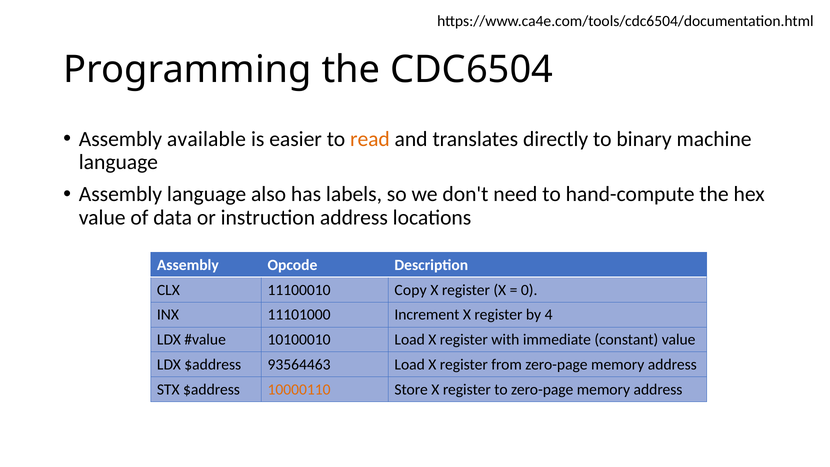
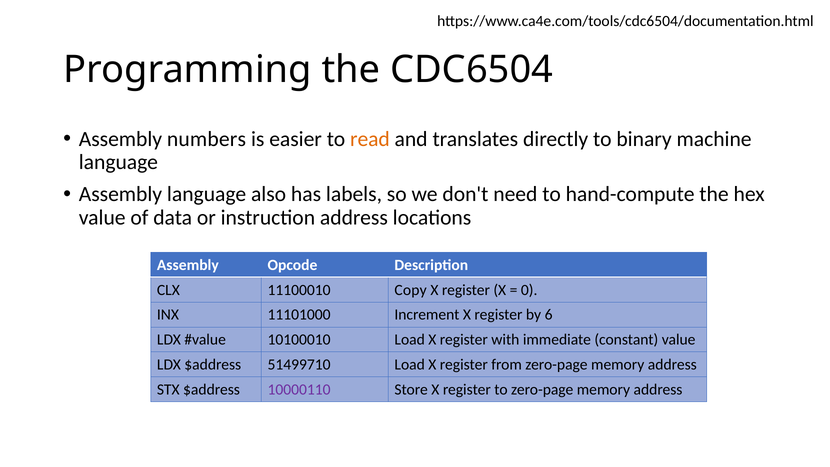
available: available -> numbers
4: 4 -> 6
93564463: 93564463 -> 51499710
10000110 colour: orange -> purple
